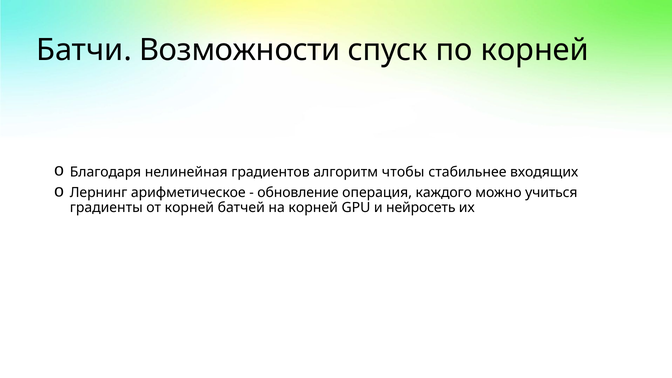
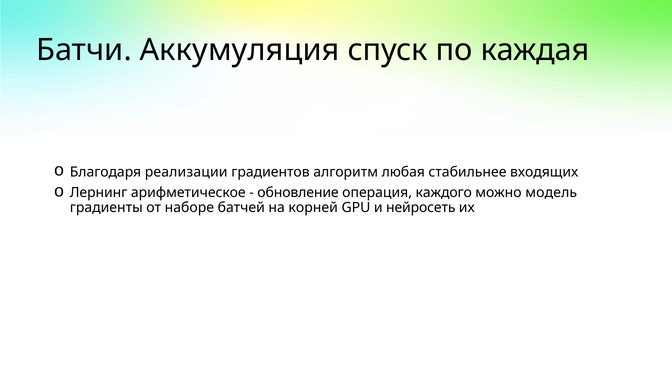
Возможности: Возможности -> Аккумуляция
по корней: корней -> каждая
нелинейная: нелинейная -> реализации
чтобы: чтобы -> любая
учиться: учиться -> модель
от корней: корней -> наборе
